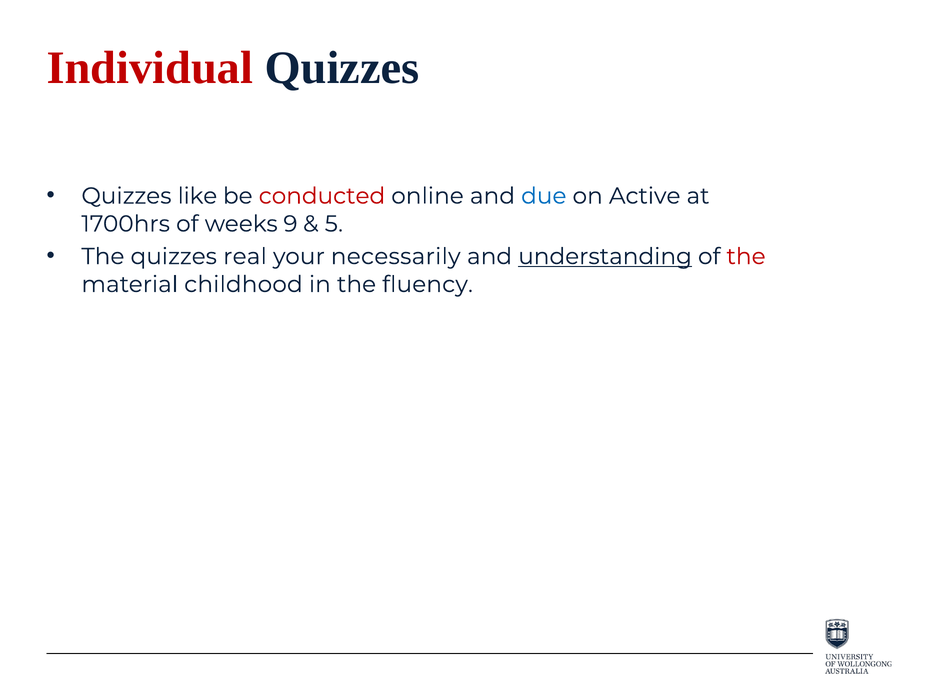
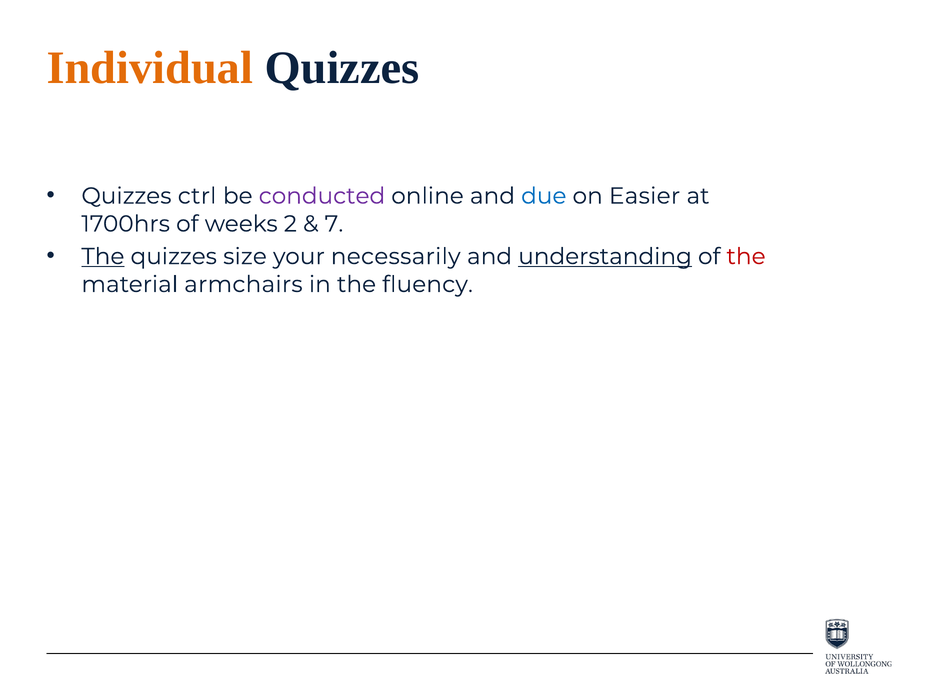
Individual colour: red -> orange
like: like -> ctrl
conducted colour: red -> purple
Active: Active -> Easier
9: 9 -> 2
5: 5 -> 7
The at (103, 256) underline: none -> present
real: real -> size
childhood: childhood -> armchairs
